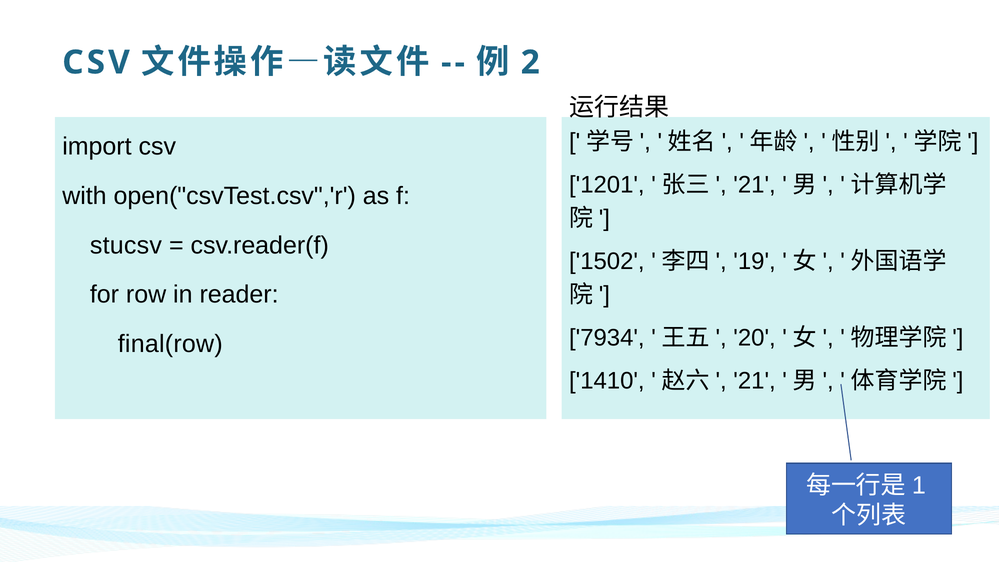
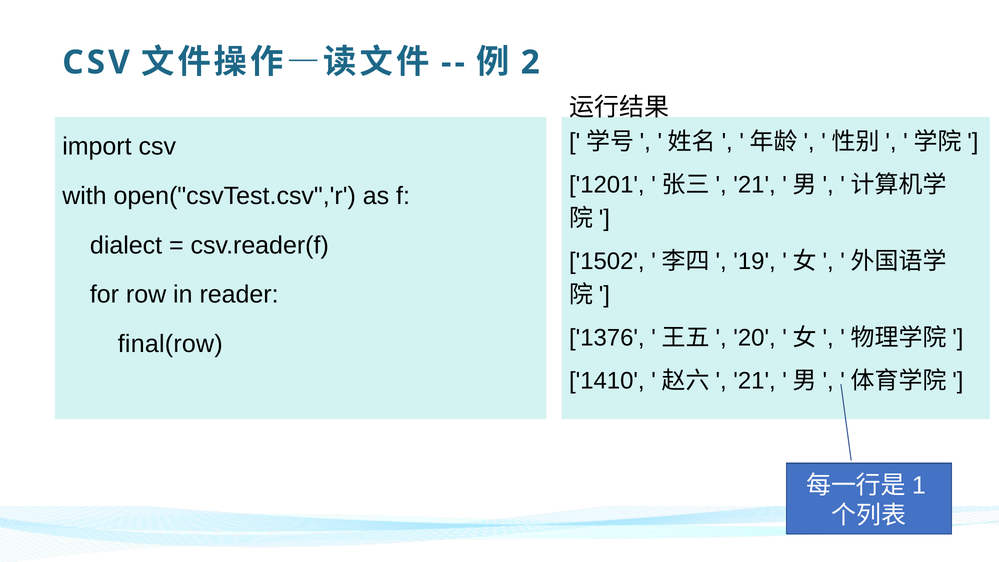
stucsv: stucsv -> dialect
7934: 7934 -> 1376
